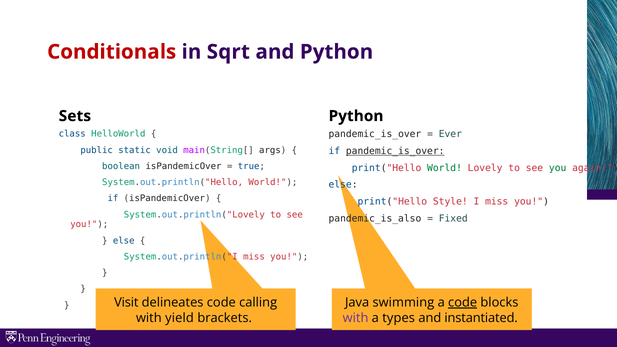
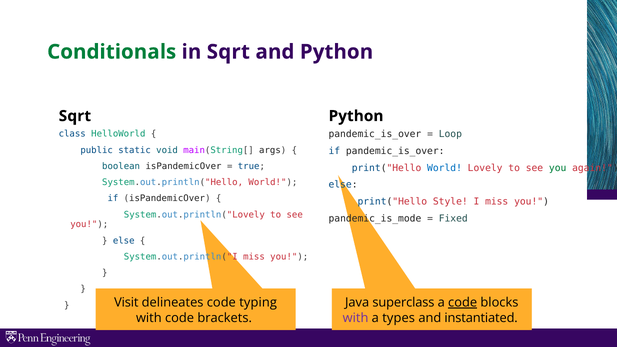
Conditionals colour: red -> green
Sets at (75, 116): Sets -> Sqrt
Ever: Ever -> Loop
pandemic_is_over at (395, 151) underline: present -> none
World at (445, 168) colour: green -> blue
pandemic_is_also: pandemic_is_also -> pandemic_is_mode
calling: calling -> typing
swimming: swimming -> superclass
with yield: yield -> code
